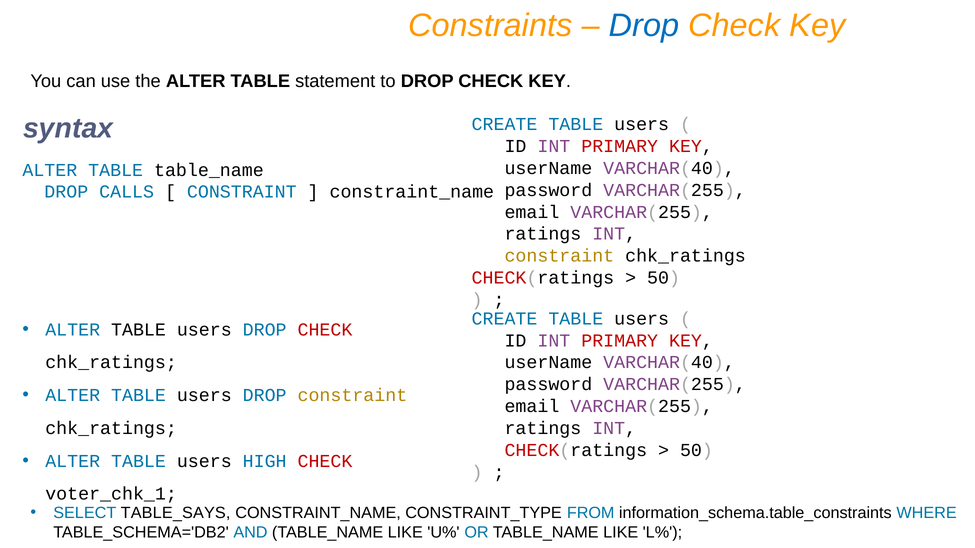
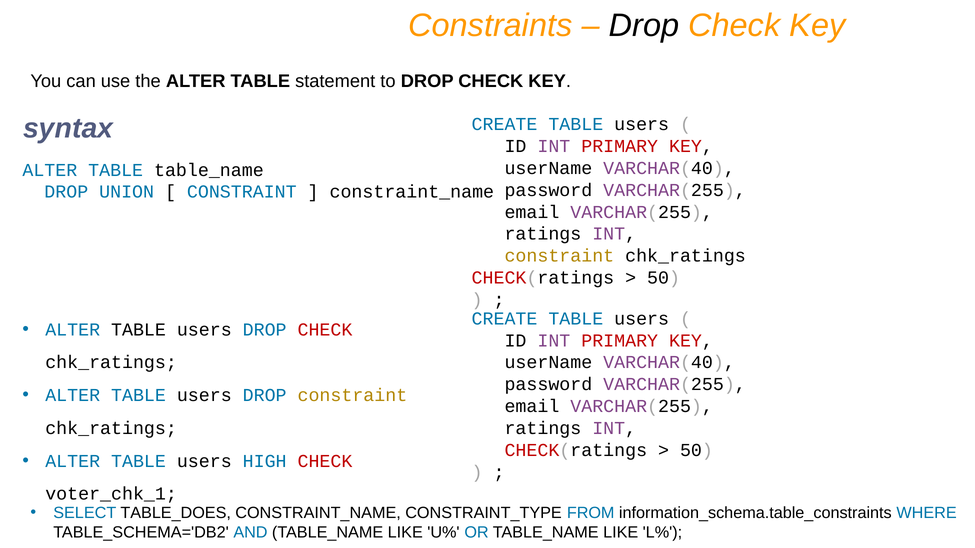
Drop at (644, 25) colour: blue -> black
CALLS: CALLS -> UNION
TABLE_SAYS: TABLE_SAYS -> TABLE_DOES
